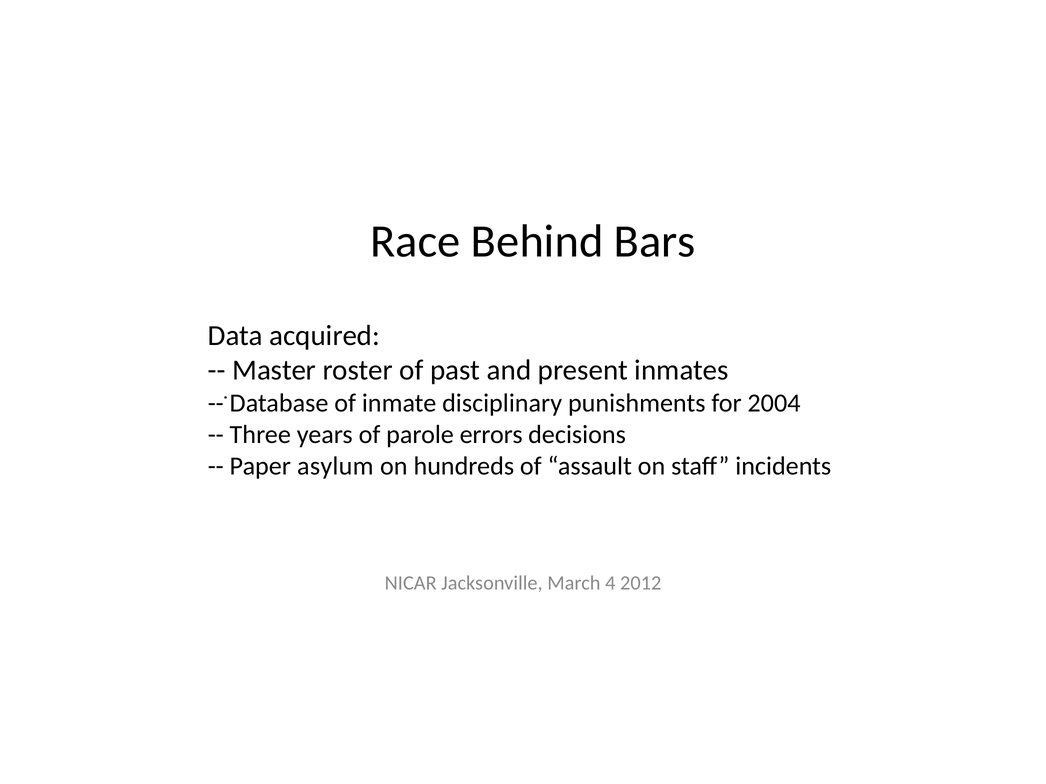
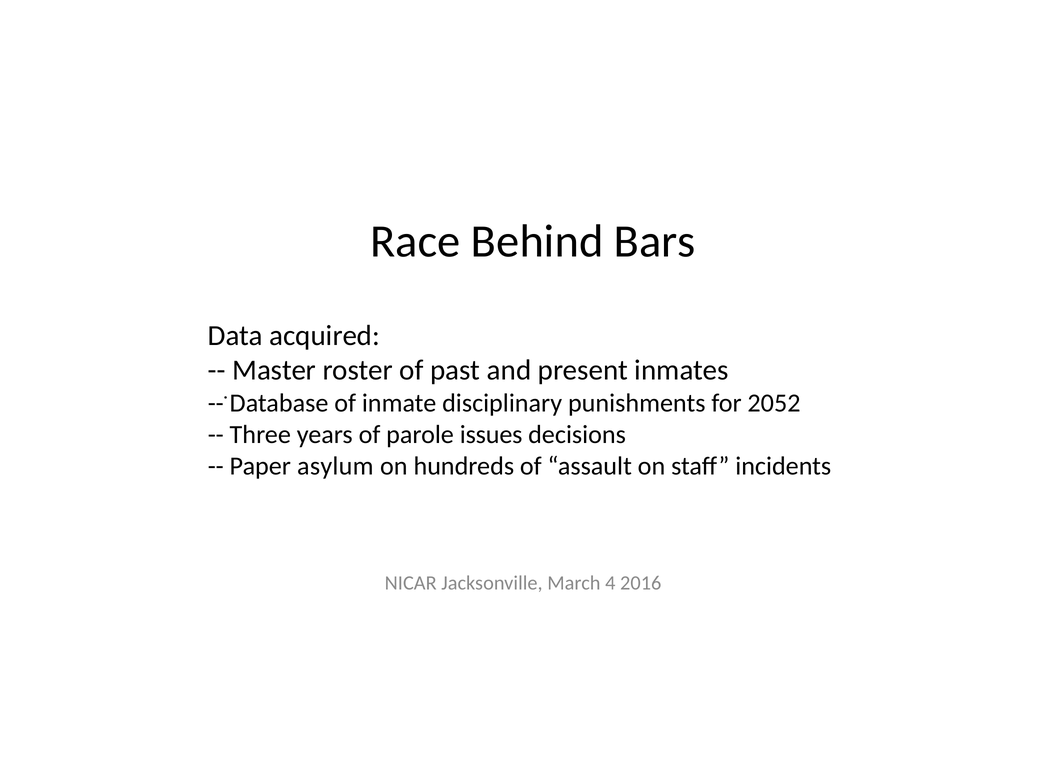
2004: 2004 -> 2052
errors: errors -> issues
2012: 2012 -> 2016
